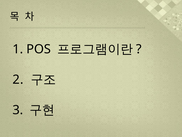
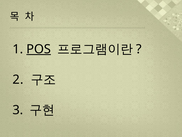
POS underline: none -> present
